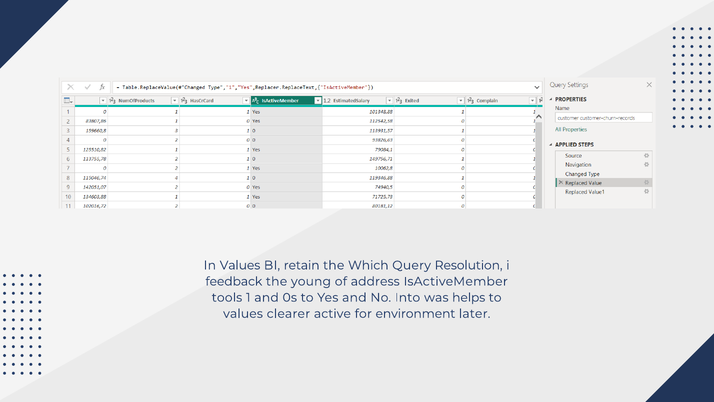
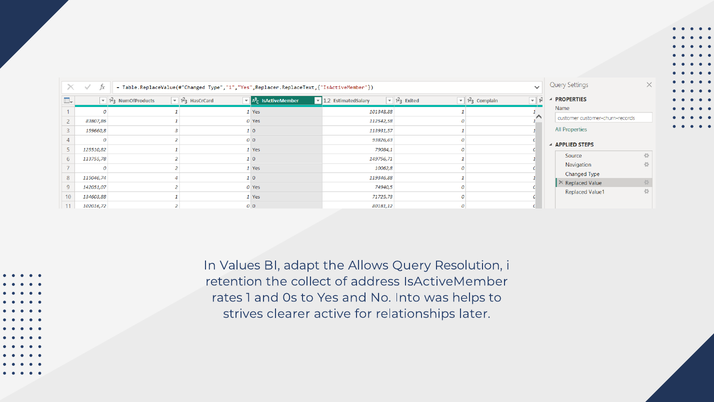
retain: retain -> adapt
Which: Which -> Allows
feedback: feedback -> retention
young: young -> collect
tools: tools -> rates
values at (243, 313): values -> strives
environment: environment -> relationships
